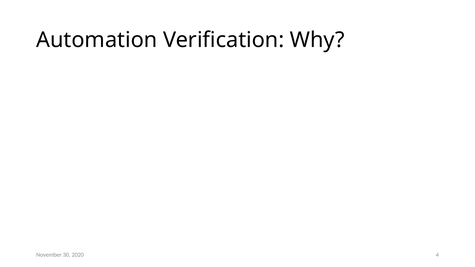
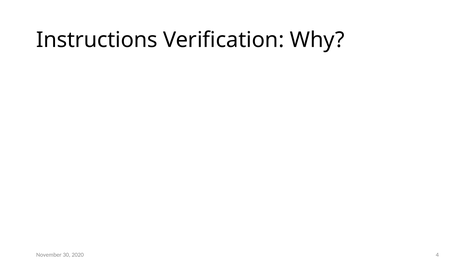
Automation: Automation -> Instructions
